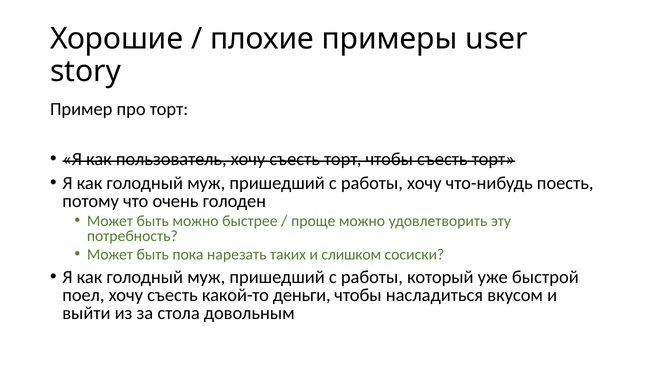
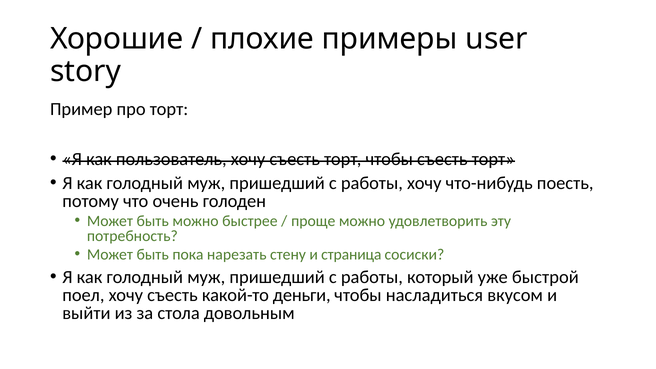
таких: таких -> стену
слишком: слишком -> страница
